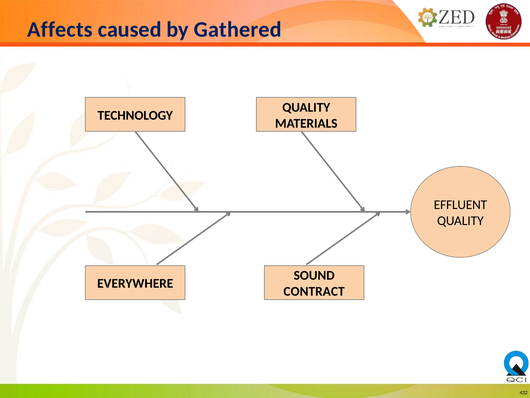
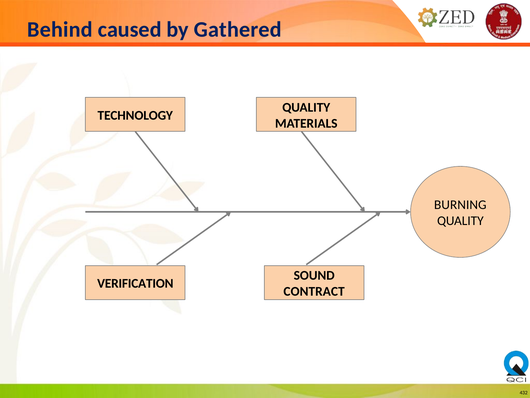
Affects: Affects -> Behind
EFFLUENT: EFFLUENT -> BURNING
EVERYWHERE: EVERYWHERE -> VERIFICATION
